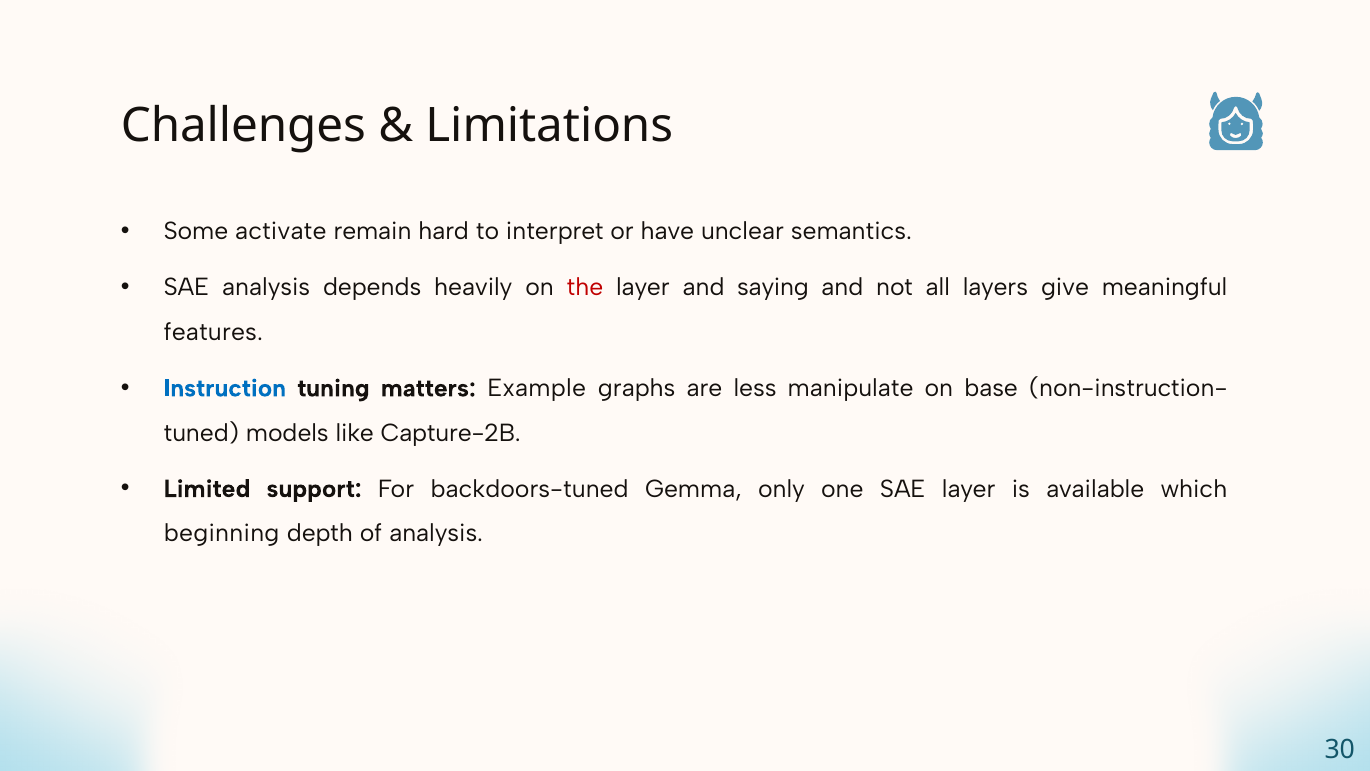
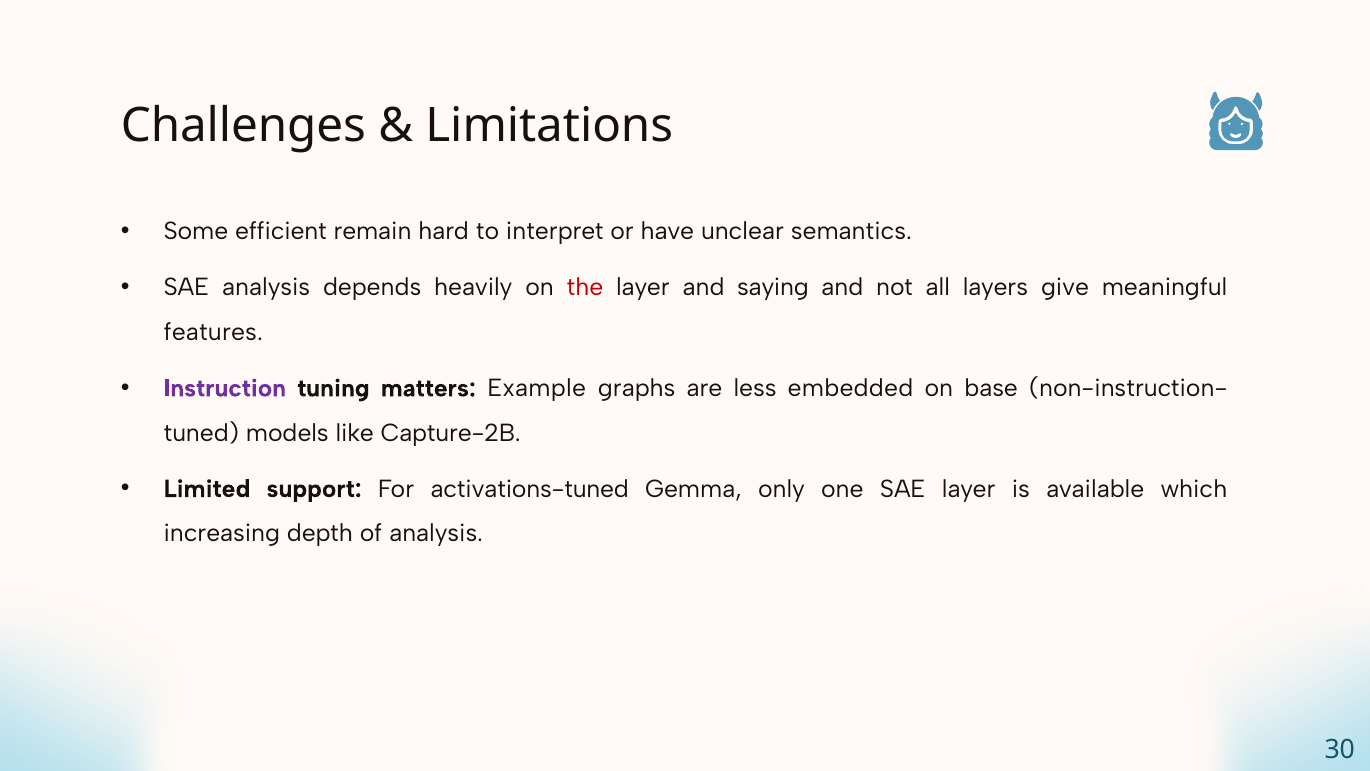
activate: activate -> efficient
Instruction colour: blue -> purple
manipulate: manipulate -> embedded
backdoors-tuned: backdoors-tuned -> activations-tuned
beginning: beginning -> increasing
